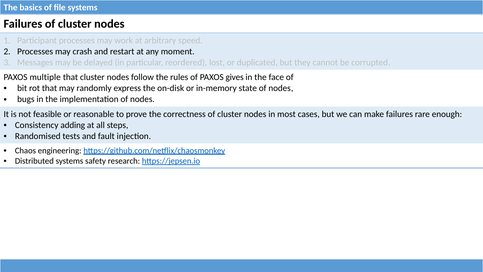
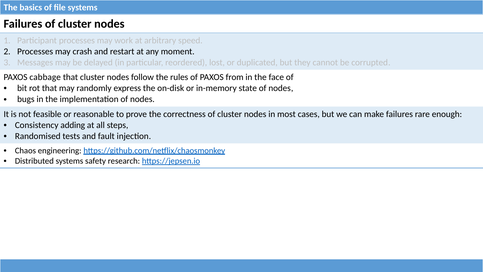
multiple: multiple -> cabbage
gives: gives -> from
